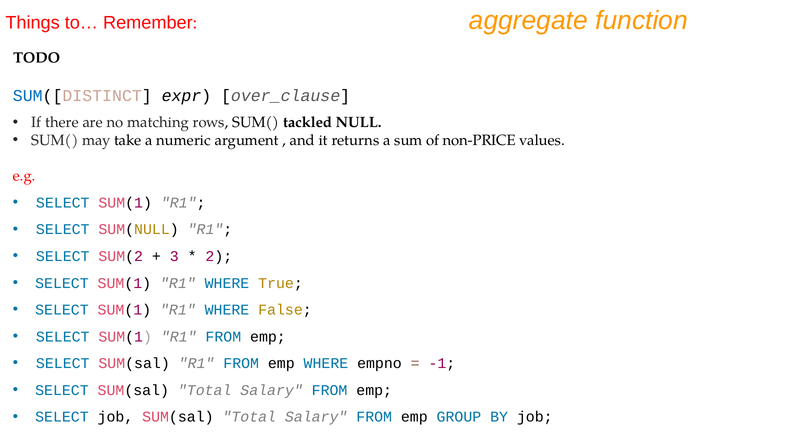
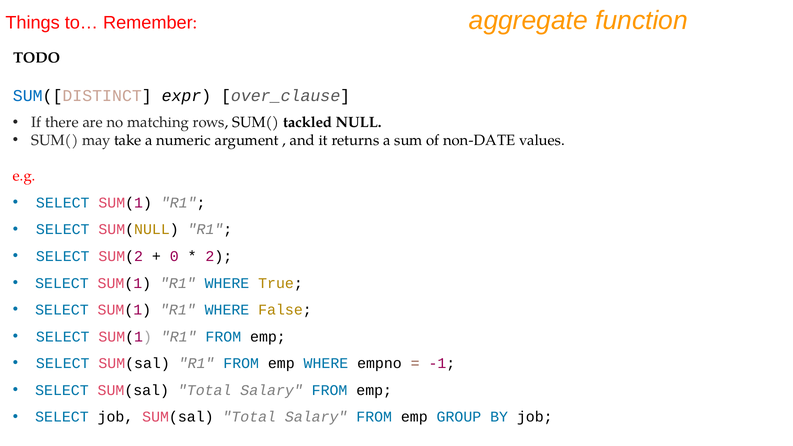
non-PRICE: non-PRICE -> non-DATE
3: 3 -> 0
